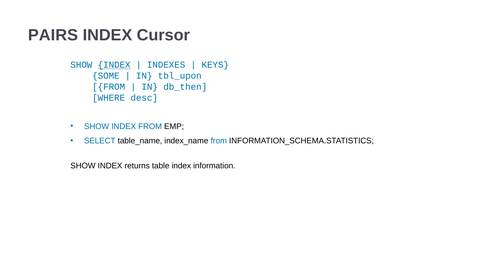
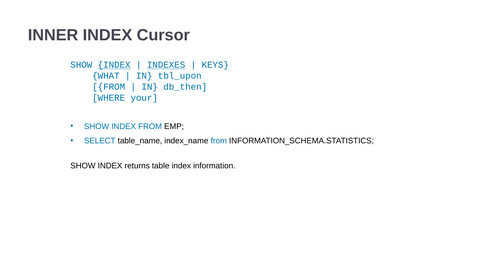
PAIRS: PAIRS -> INNER
INDEXES underline: none -> present
SOME: SOME -> WHAT
desc: desc -> your
